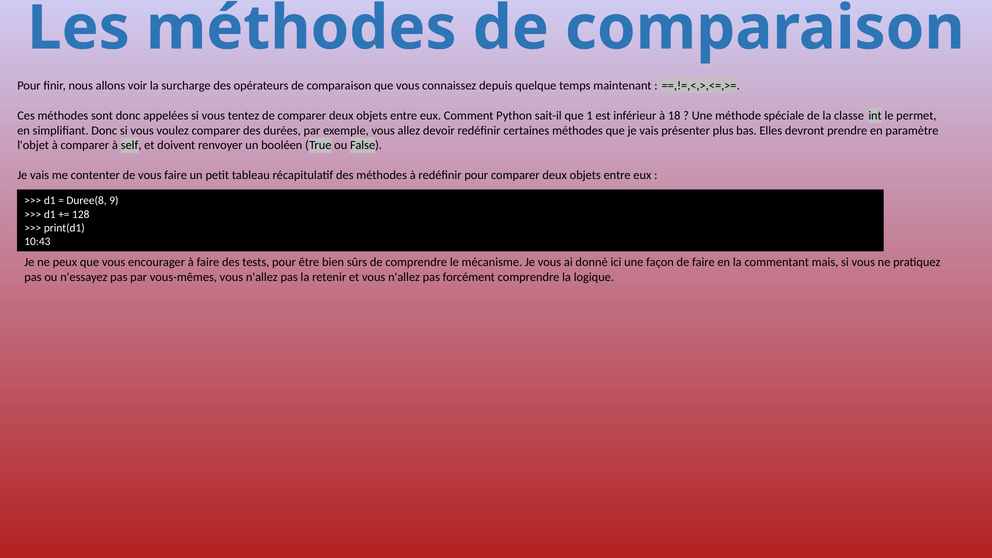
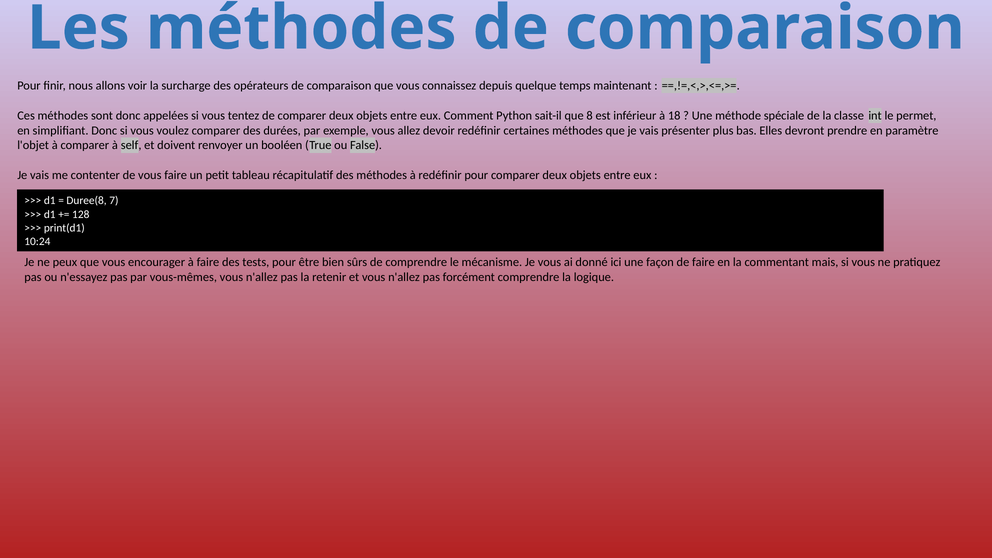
1: 1 -> 8
9: 9 -> 7
10:43: 10:43 -> 10:24
